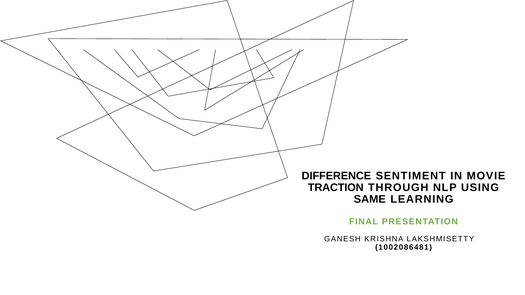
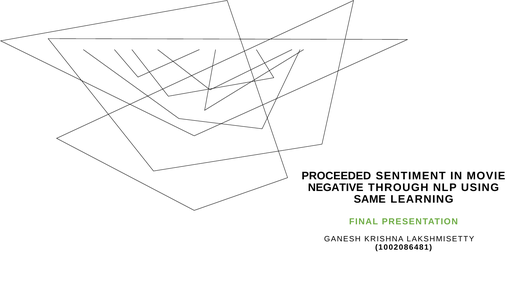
DIFFERENCE: DIFFERENCE -> PROCEEDED
TRACTION: TRACTION -> NEGATIVE
